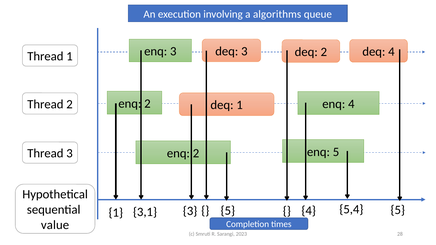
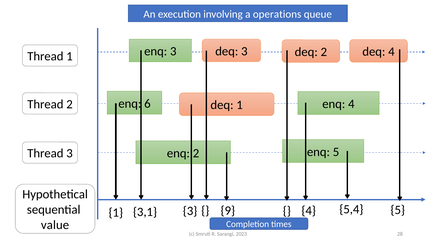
algorithms: algorithms -> operations
2 at (147, 104): 2 -> 6
5 at (228, 211): 5 -> 9
